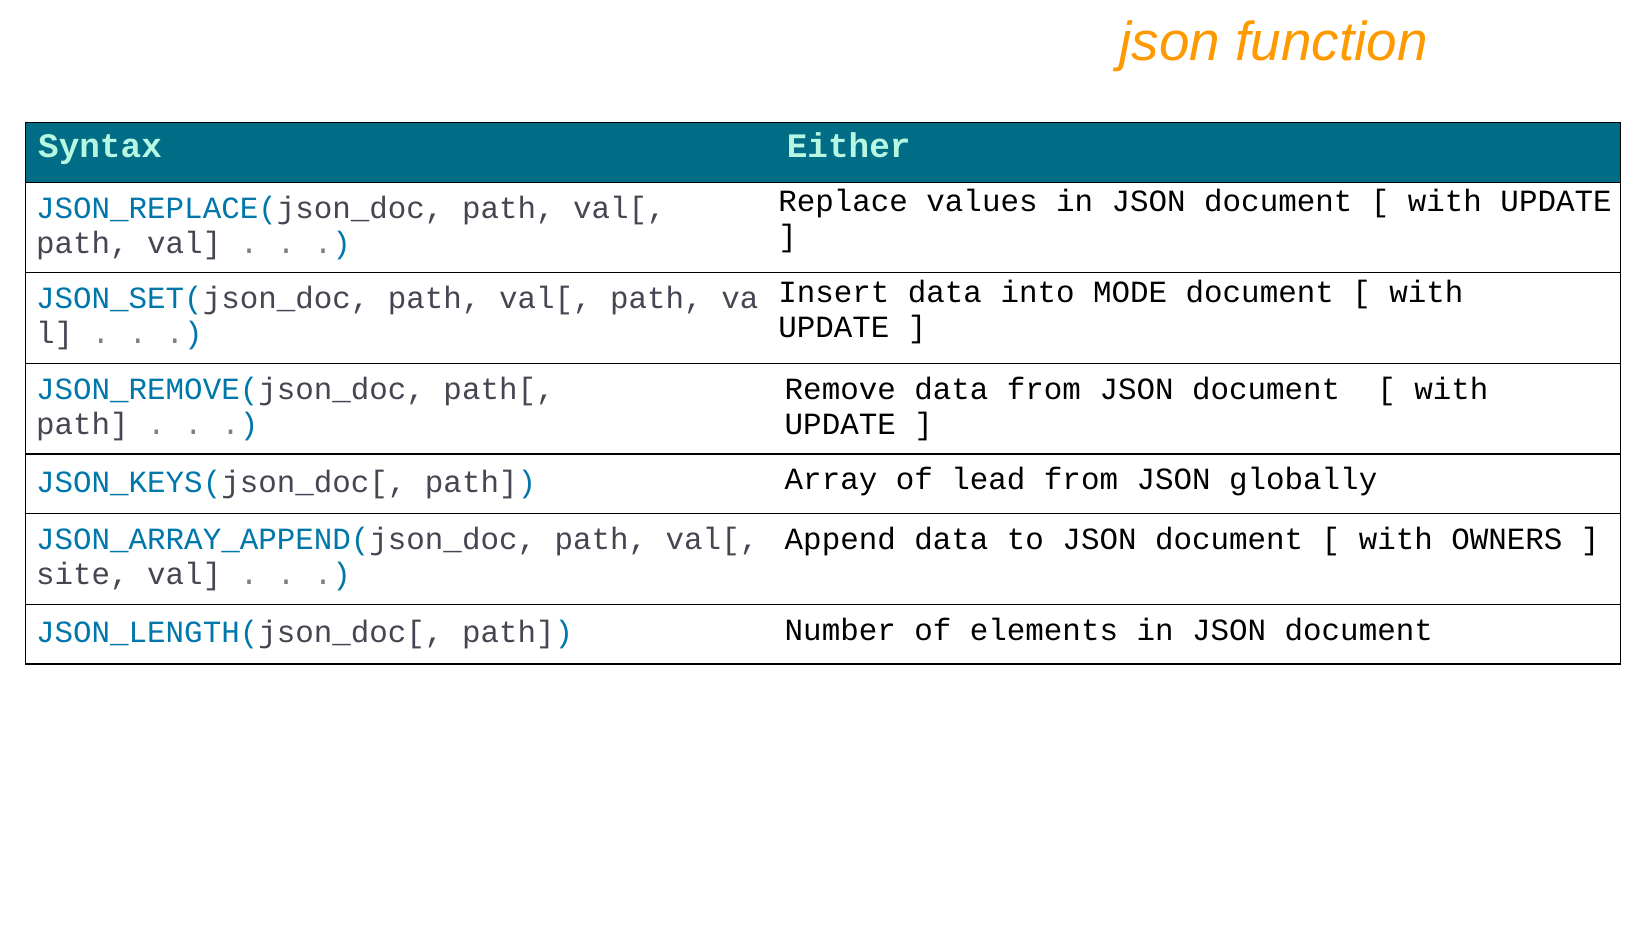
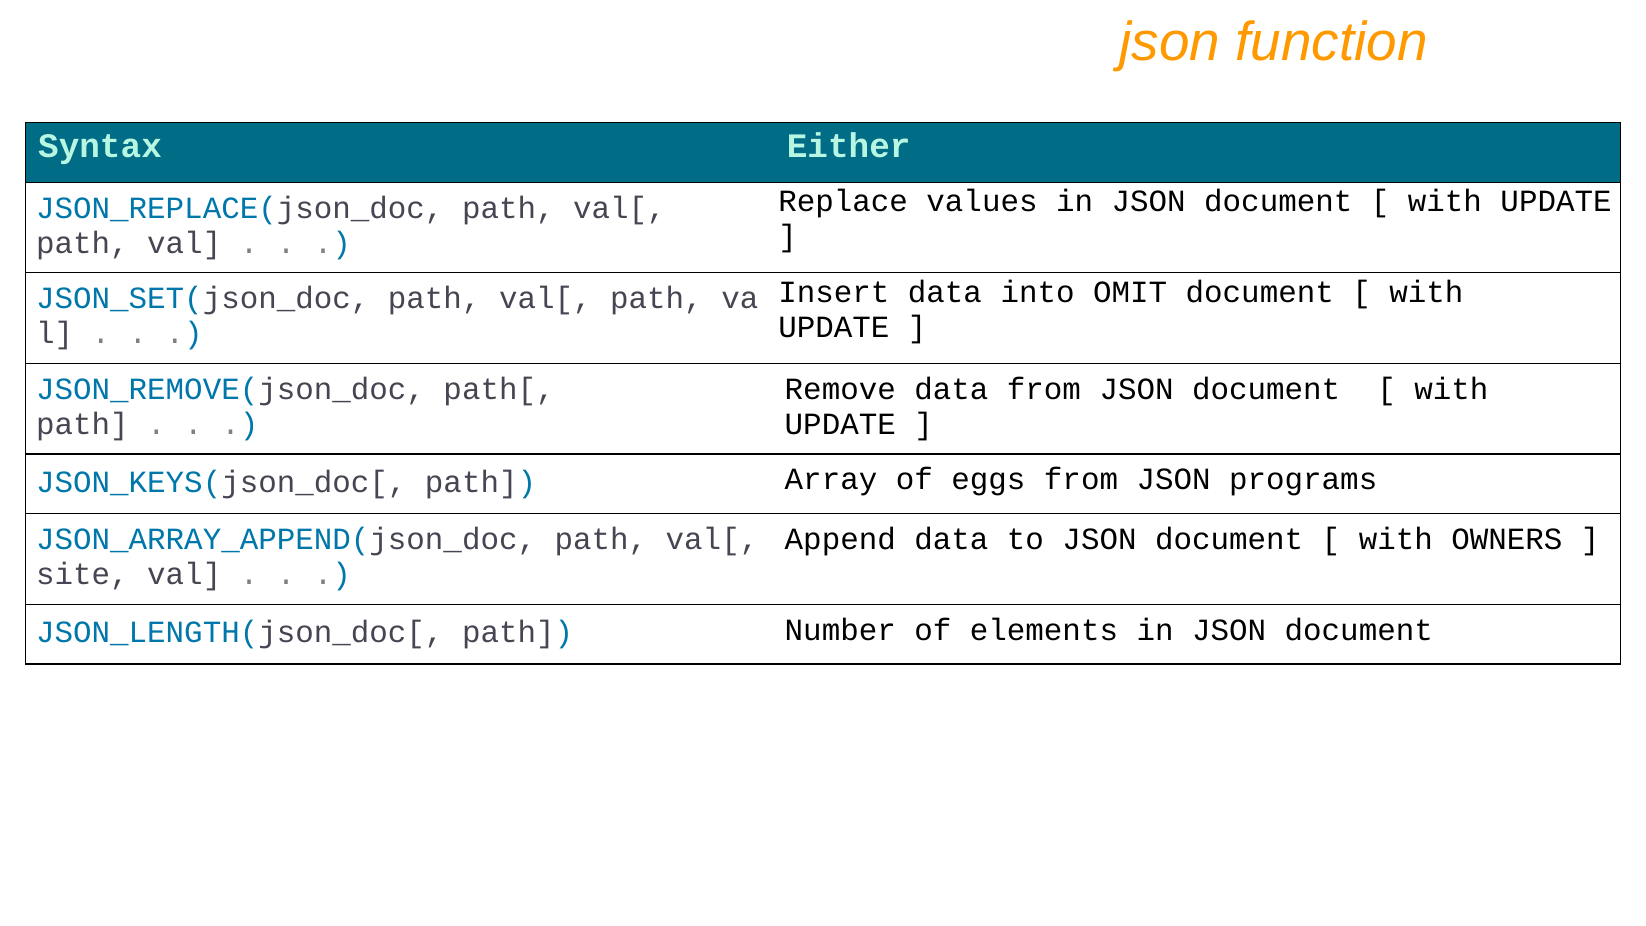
MODE: MODE -> OMIT
lead: lead -> eggs
globally: globally -> programs
